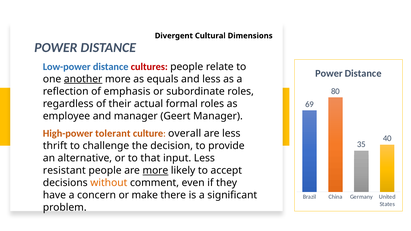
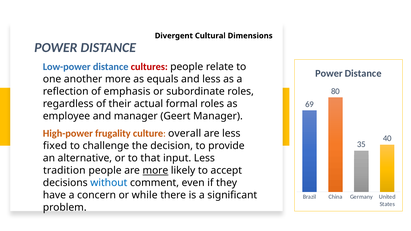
another underline: present -> none
tolerant: tolerant -> frugality
thrift: thrift -> fixed
resistant: resistant -> tradition
without colour: orange -> blue
make: make -> while
